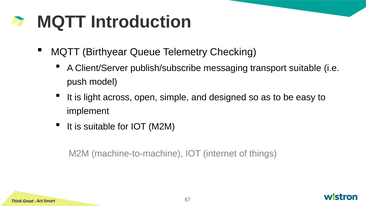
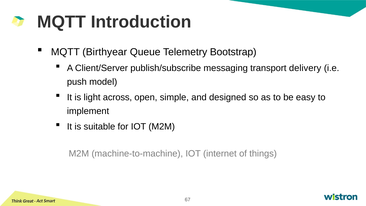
Checking: Checking -> Bootstrap
transport suitable: suitable -> delivery
